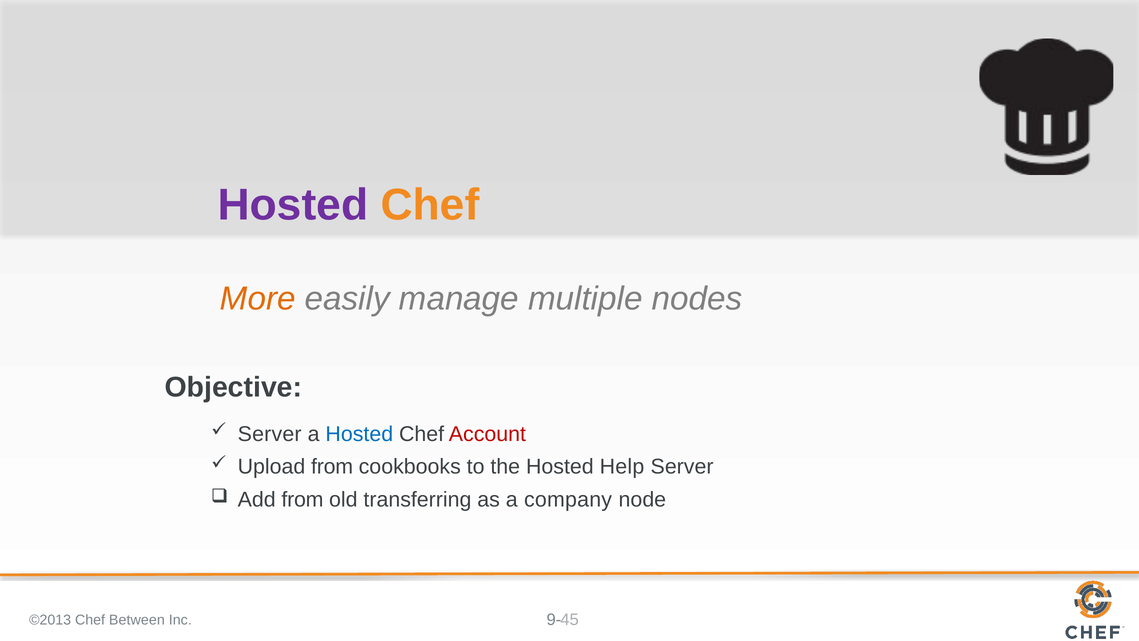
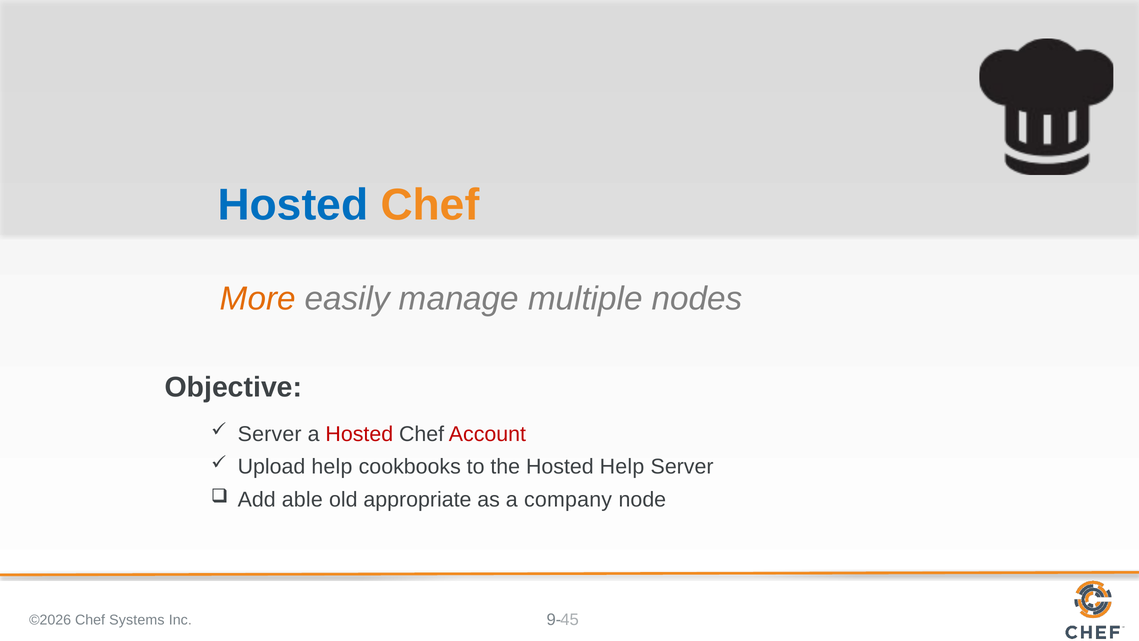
Hosted at (293, 205) colour: purple -> blue
Hosted at (359, 434) colour: blue -> red
Upload from: from -> help
Add from: from -> able
transferring: transferring -> appropriate
©2013: ©2013 -> ©2026
Between: Between -> Systems
